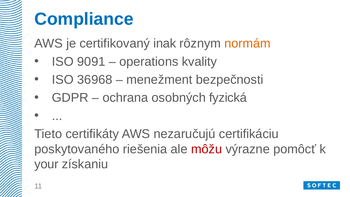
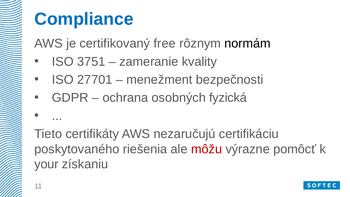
inak: inak -> free
normám colour: orange -> black
9091: 9091 -> 3751
operations: operations -> zameranie
36968: 36968 -> 27701
